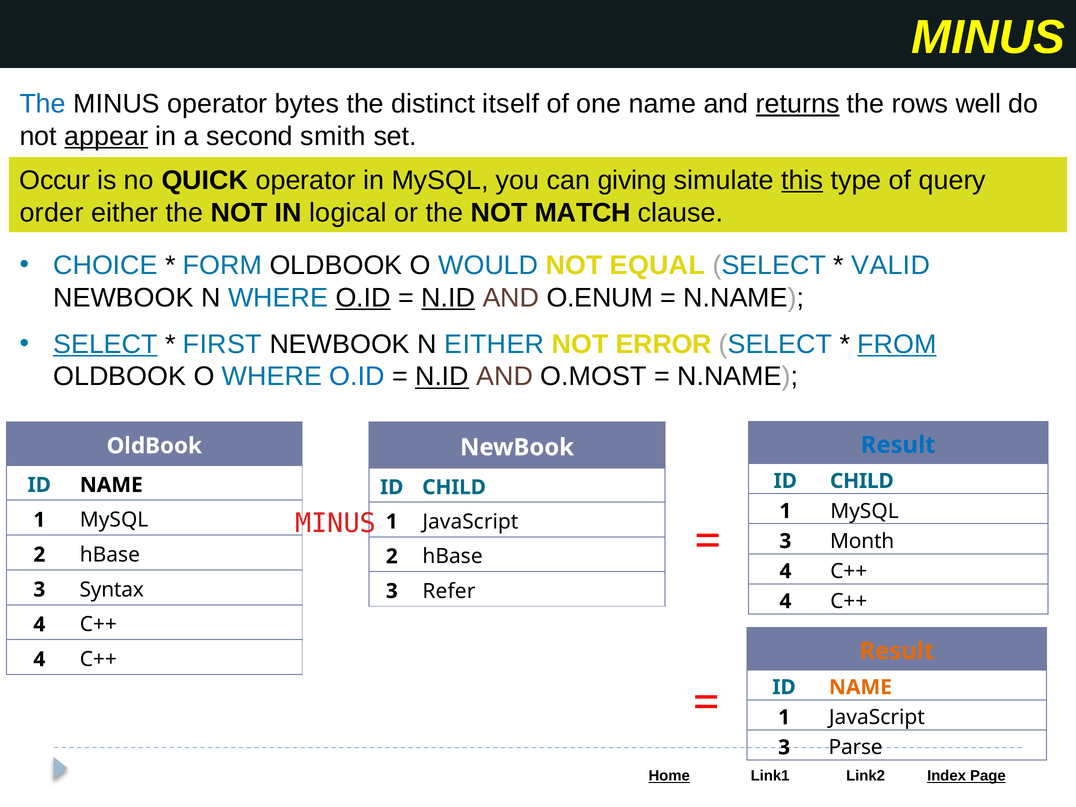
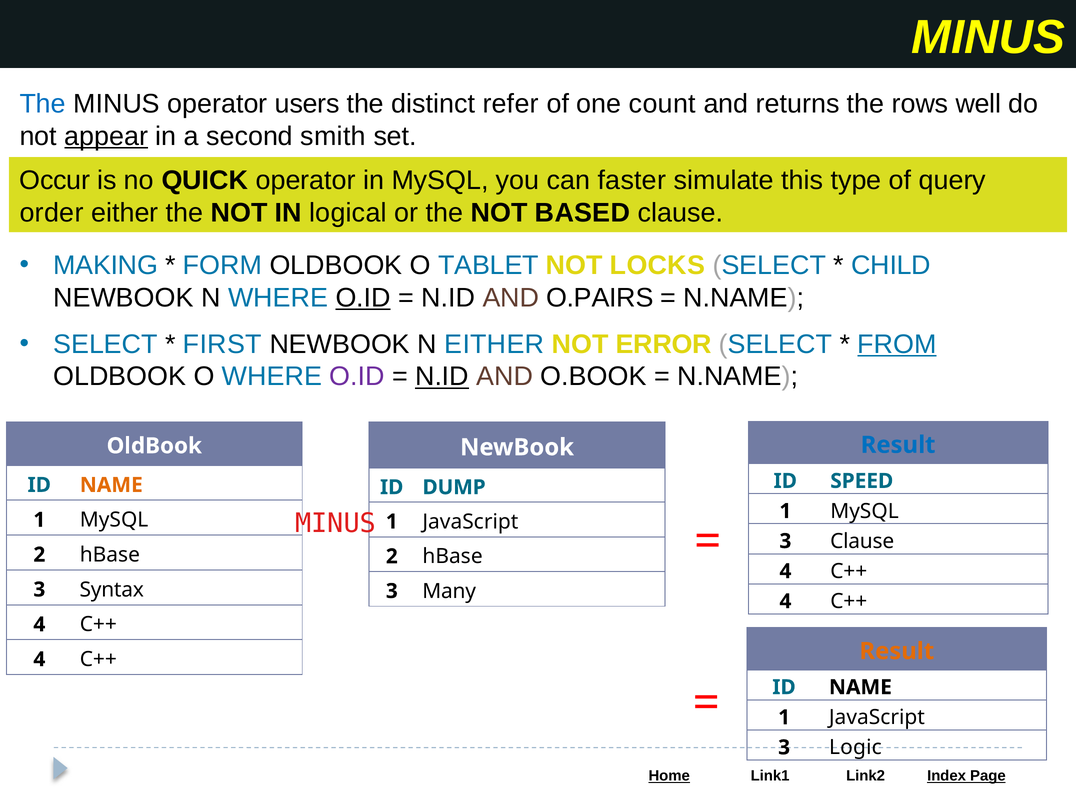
bytes: bytes -> users
itself: itself -> refer
one name: name -> count
returns underline: present -> none
giving: giving -> faster
this underline: present -> none
MATCH: MATCH -> BASED
CHOICE: CHOICE -> MAKING
WOULD: WOULD -> TABLET
EQUAL: EQUAL -> LOCKS
VALID: VALID -> CHILD
N.ID at (448, 298) underline: present -> none
O.ENUM: O.ENUM -> O.PAIRS
SELECT at (105, 344) underline: present -> none
O.ID at (357, 377) colour: blue -> purple
O.MOST: O.MOST -> O.BOOK
CHILD at (862, 481): CHILD -> SPEED
NAME at (111, 485) colour: black -> orange
CHILD at (454, 487): CHILD -> DUMP
3 Month: Month -> Clause
Refer: Refer -> Many
NAME at (860, 687) colour: orange -> black
Parse: Parse -> Logic
